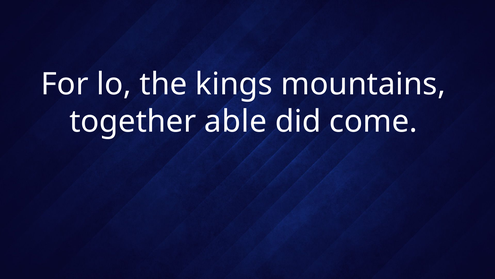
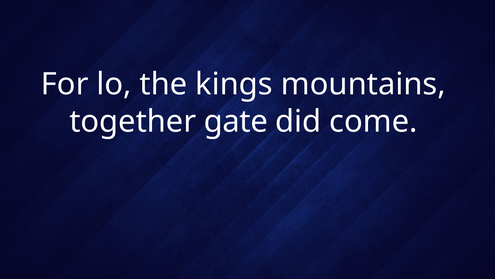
able: able -> gate
